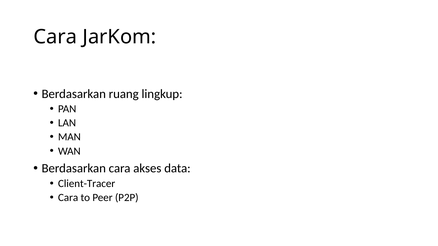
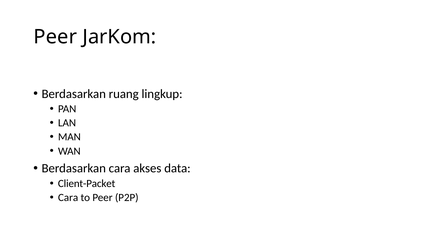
Cara at (55, 37): Cara -> Peer
Client-Tracer: Client-Tracer -> Client-Packet
